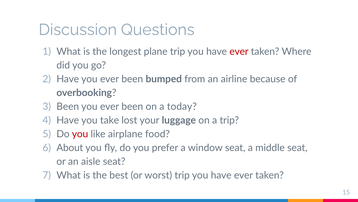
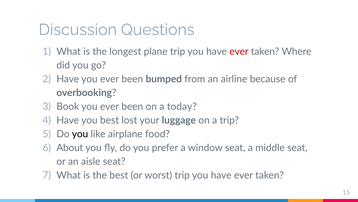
Been at (68, 106): Been -> Book
you take: take -> best
you at (80, 134) colour: red -> black
